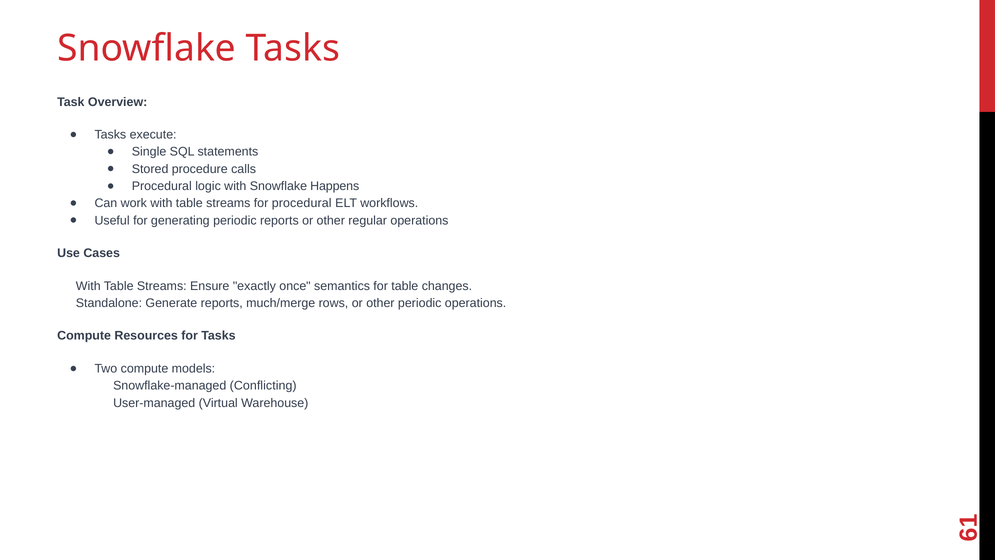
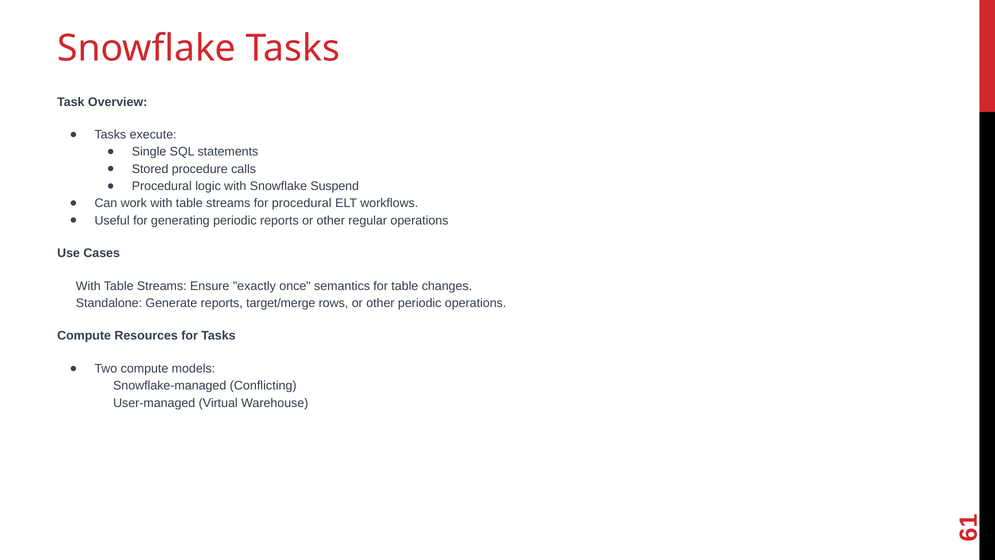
Happens: Happens -> Suspend
much/merge: much/merge -> target/merge
